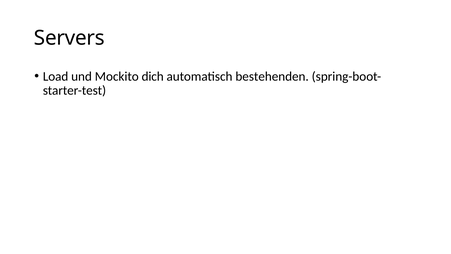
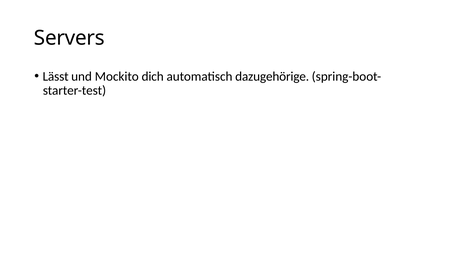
Load: Load -> Lässt
bestehenden: bestehenden -> dazugehörige
